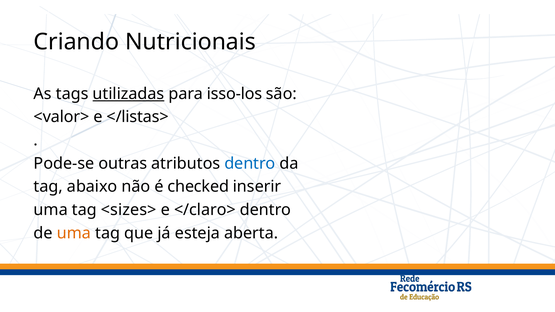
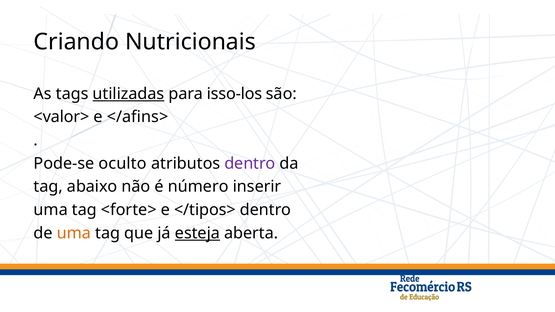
</listas>: </listas> -> </afins>
outras: outras -> oculto
dentro at (250, 164) colour: blue -> purple
checked: checked -> número
<sizes>: <sizes> -> <forte>
</claro>: </claro> -> </tipos>
esteja underline: none -> present
